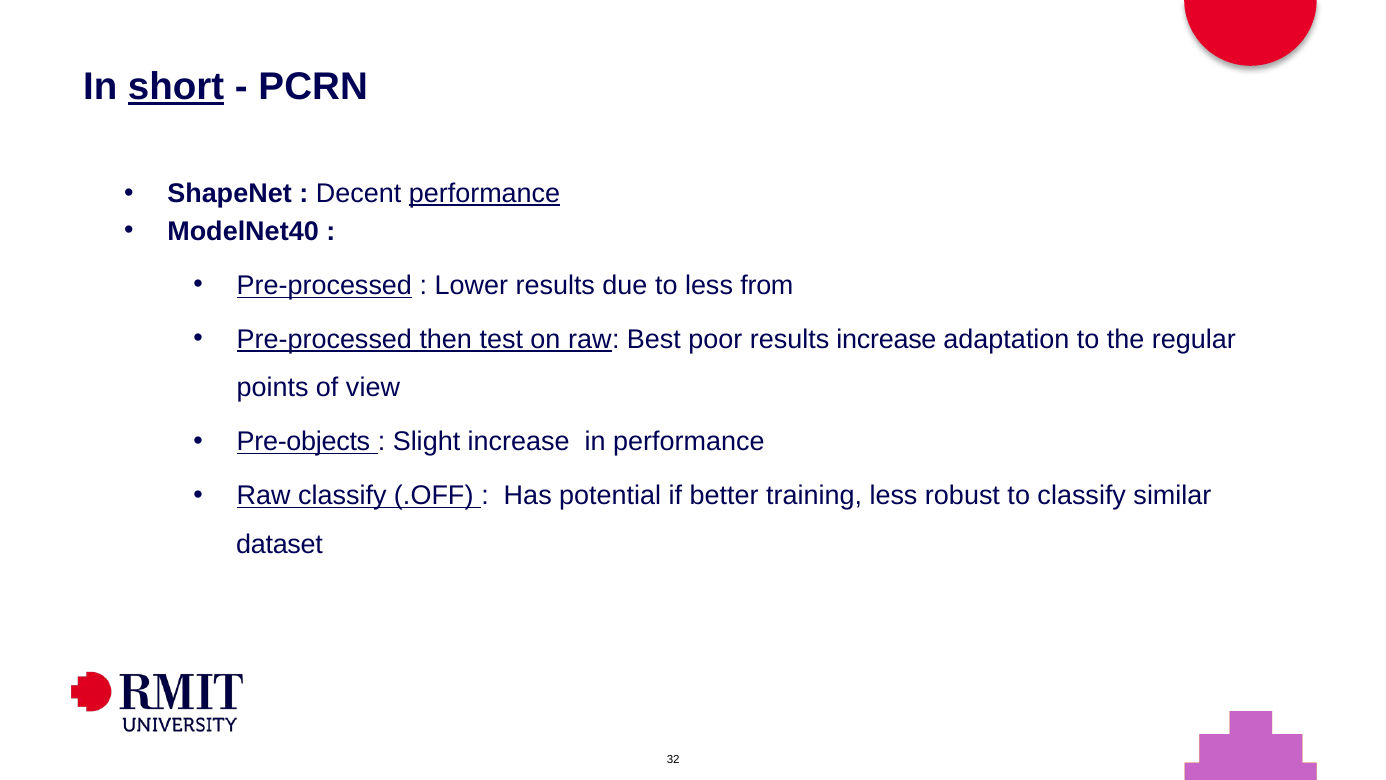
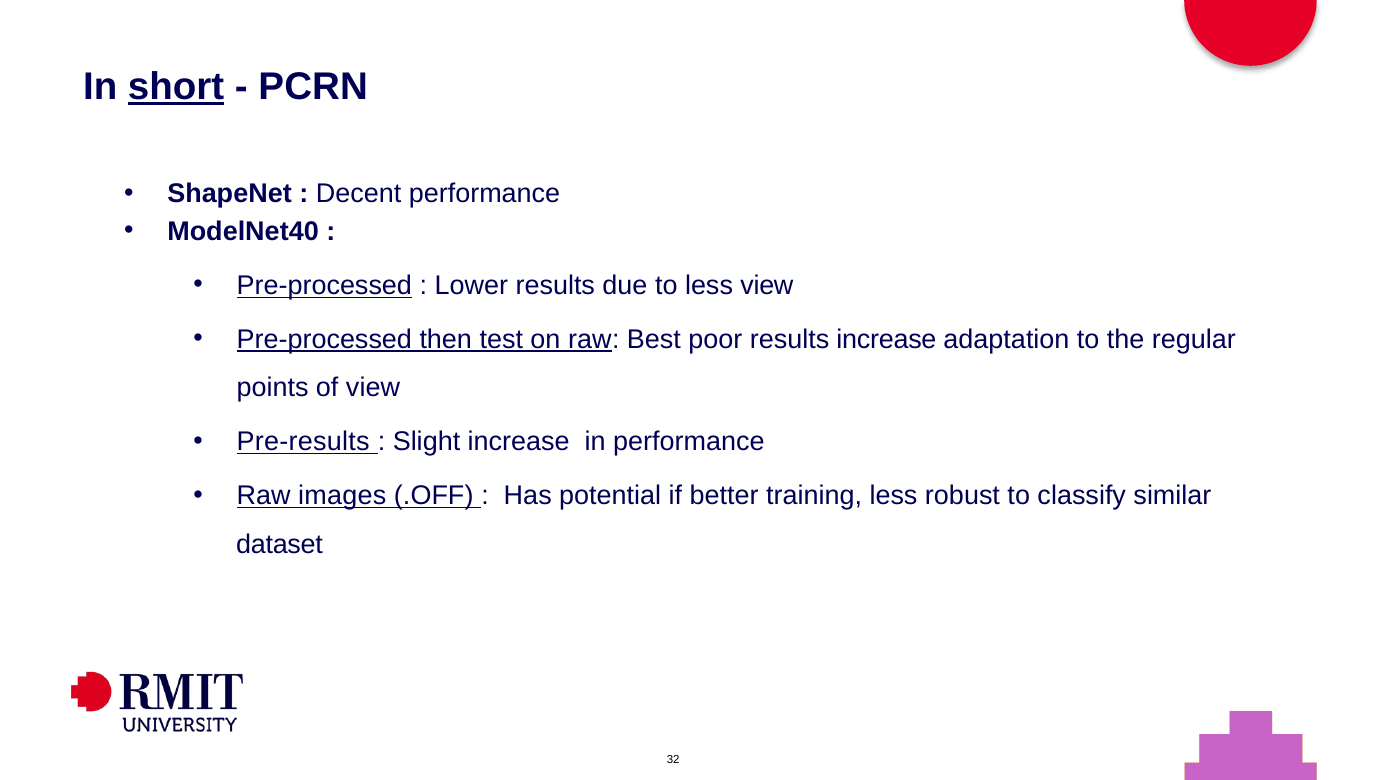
performance at (485, 194) underline: present -> none
less from: from -> view
Pre-objects: Pre-objects -> Pre-results
Raw classify: classify -> images
